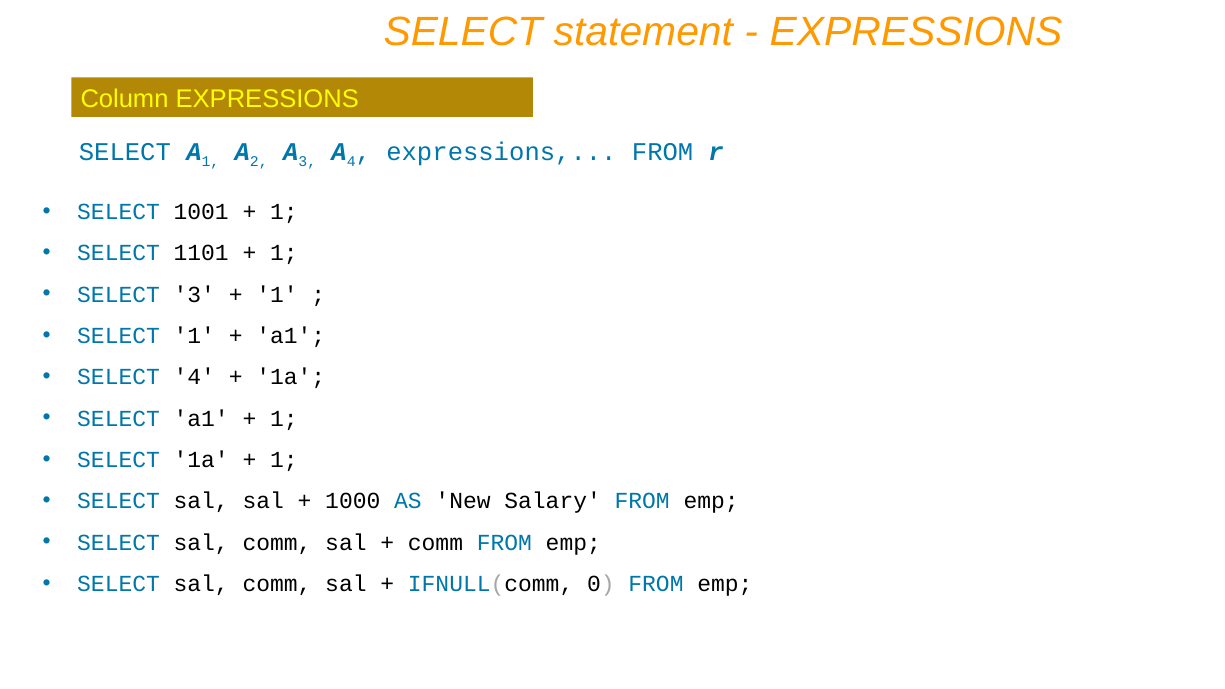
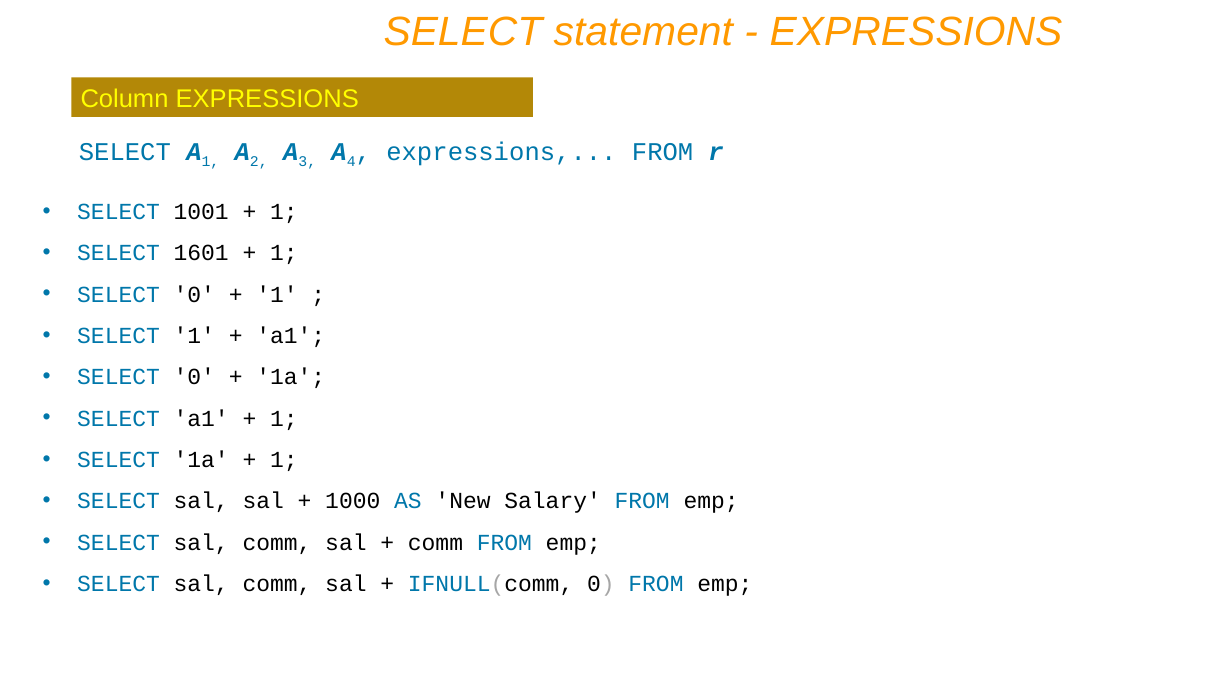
1101: 1101 -> 1601
3 at (194, 294): 3 -> 0
4 at (194, 377): 4 -> 0
